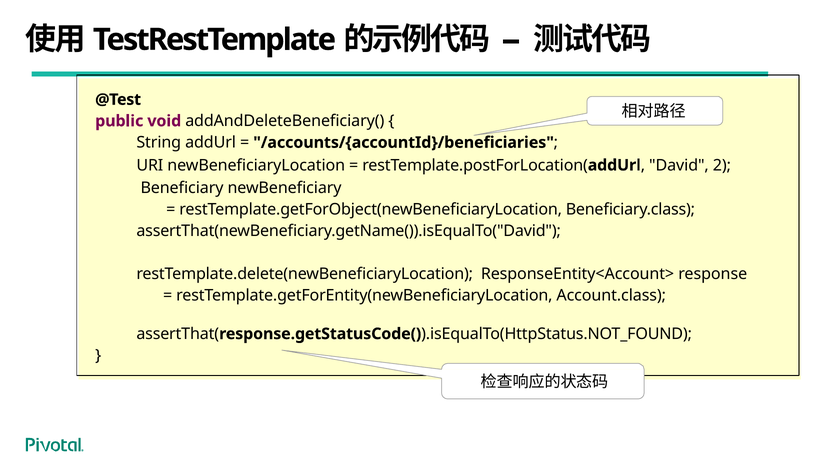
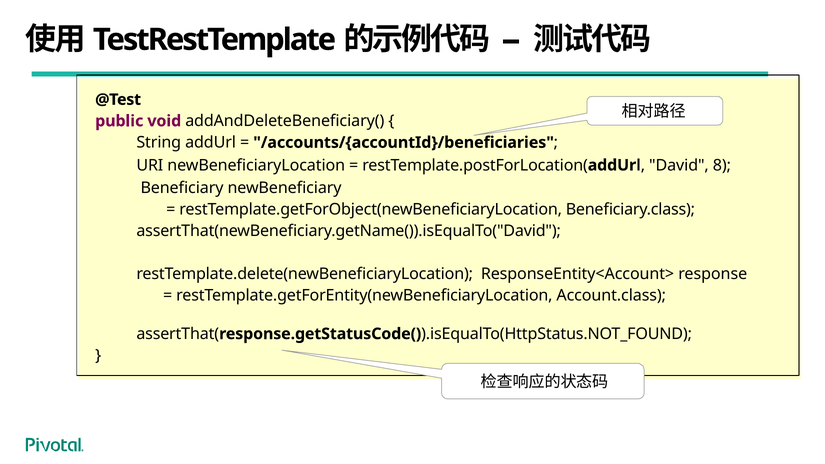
2: 2 -> 8
